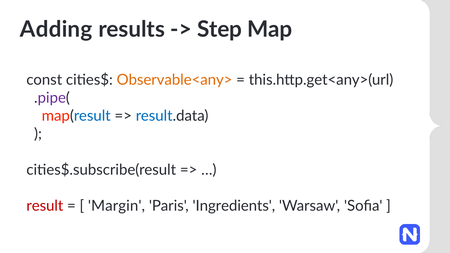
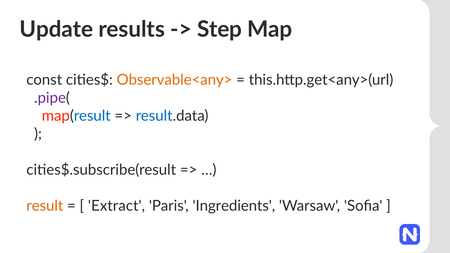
Adding: Adding -> Update
result colour: red -> orange
Margin: Margin -> Extract
